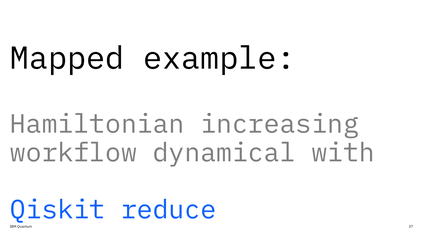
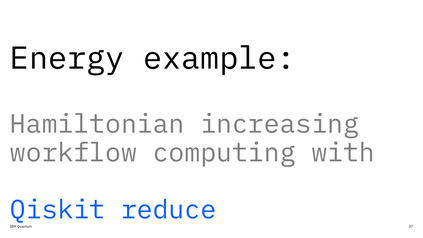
Mapped: Mapped -> Energy
dynamical: dynamical -> computing
